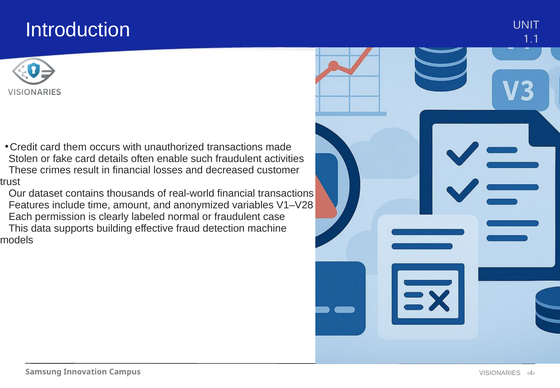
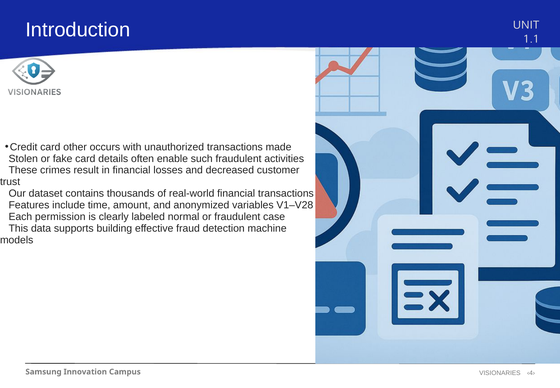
them: them -> other
